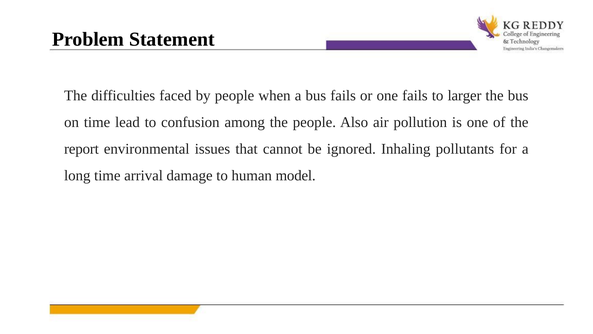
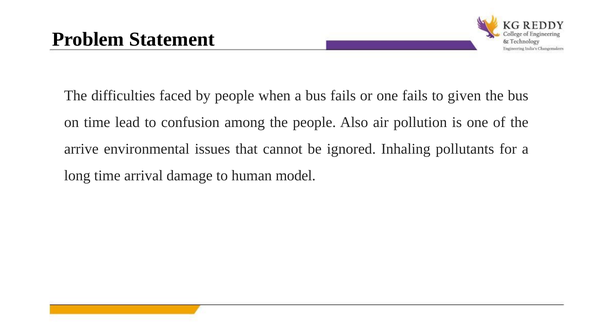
larger: larger -> given
report: report -> arrive
